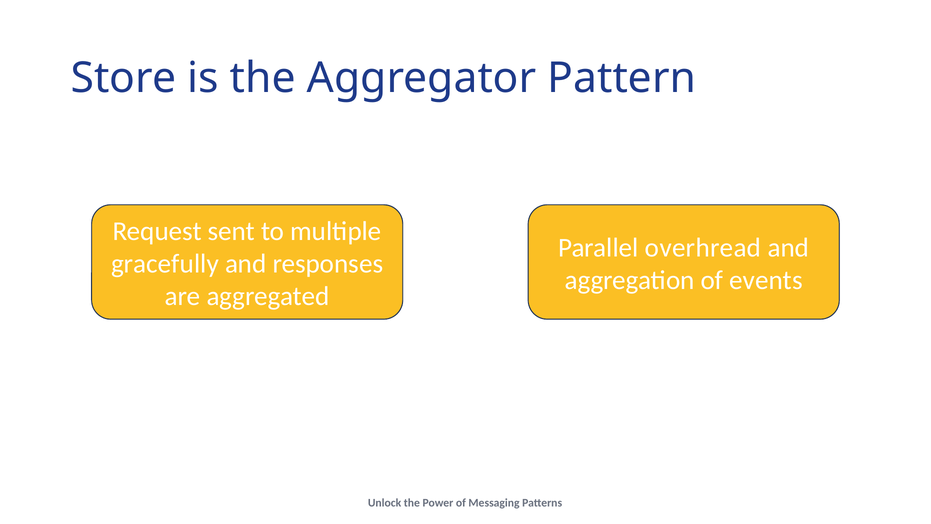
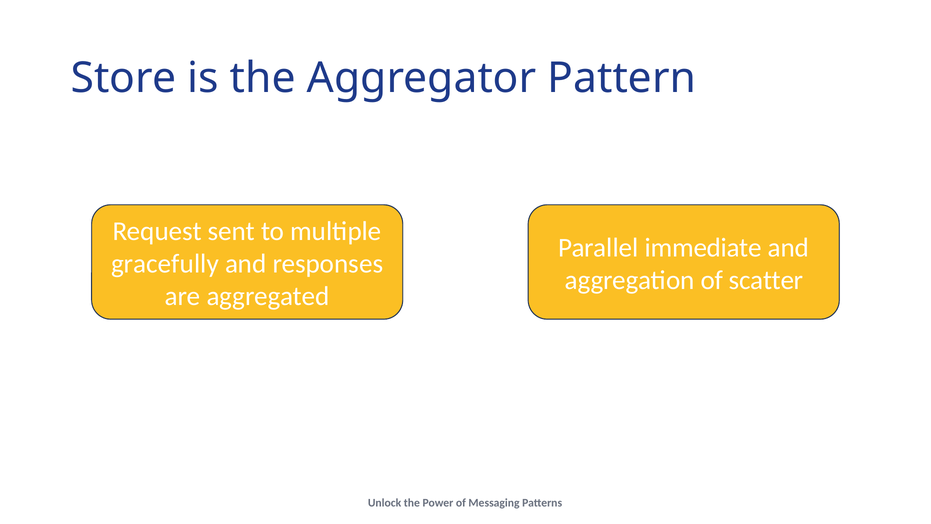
overhread: overhread -> immediate
events: events -> scatter
